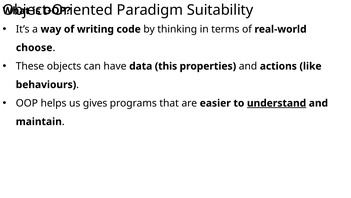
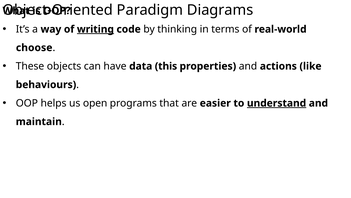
Suitability: Suitability -> Diagrams
writing underline: none -> present
gives: gives -> open
